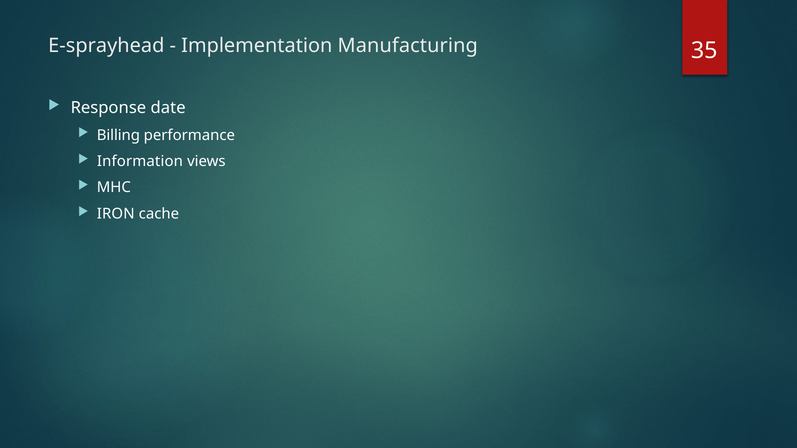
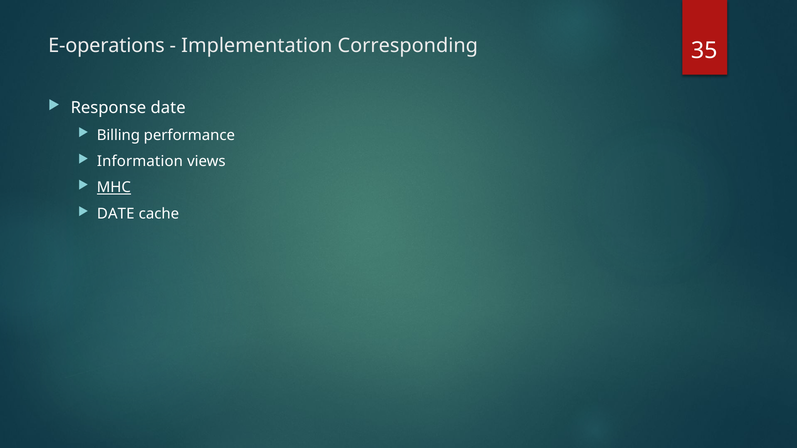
E-sprayhead: E-sprayhead -> E-operations
Manufacturing: Manufacturing -> Corresponding
MHC underline: none -> present
IRON at (116, 214): IRON -> DATE
